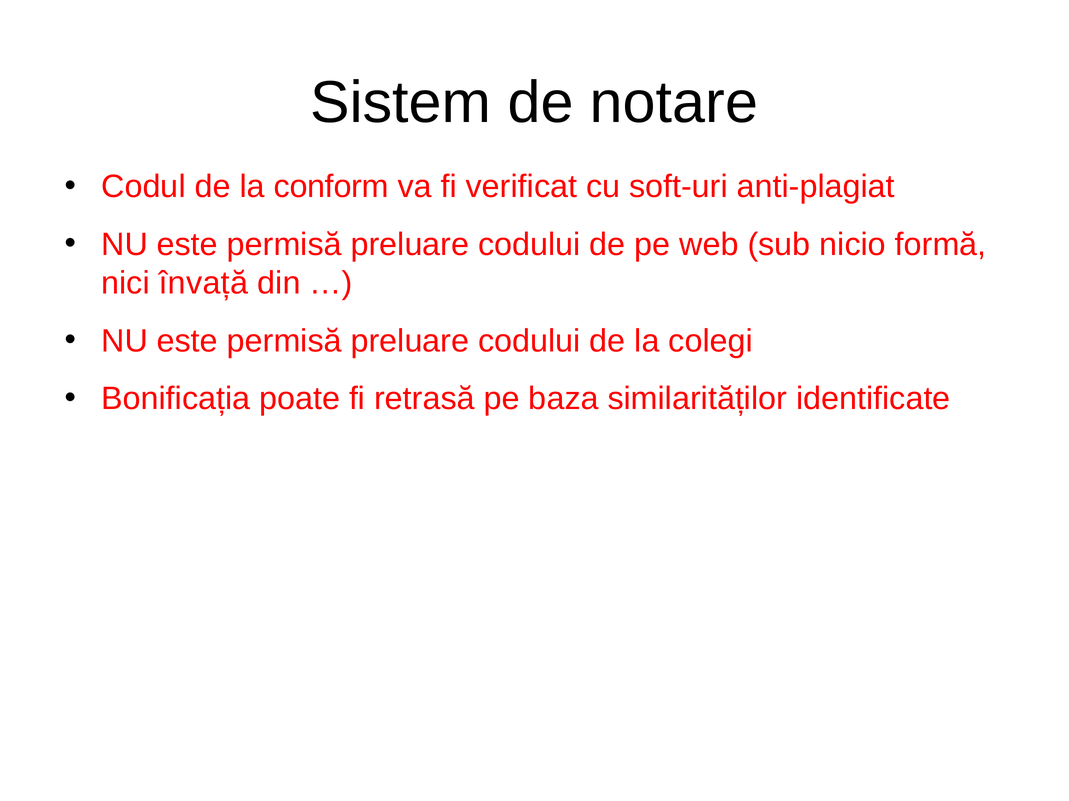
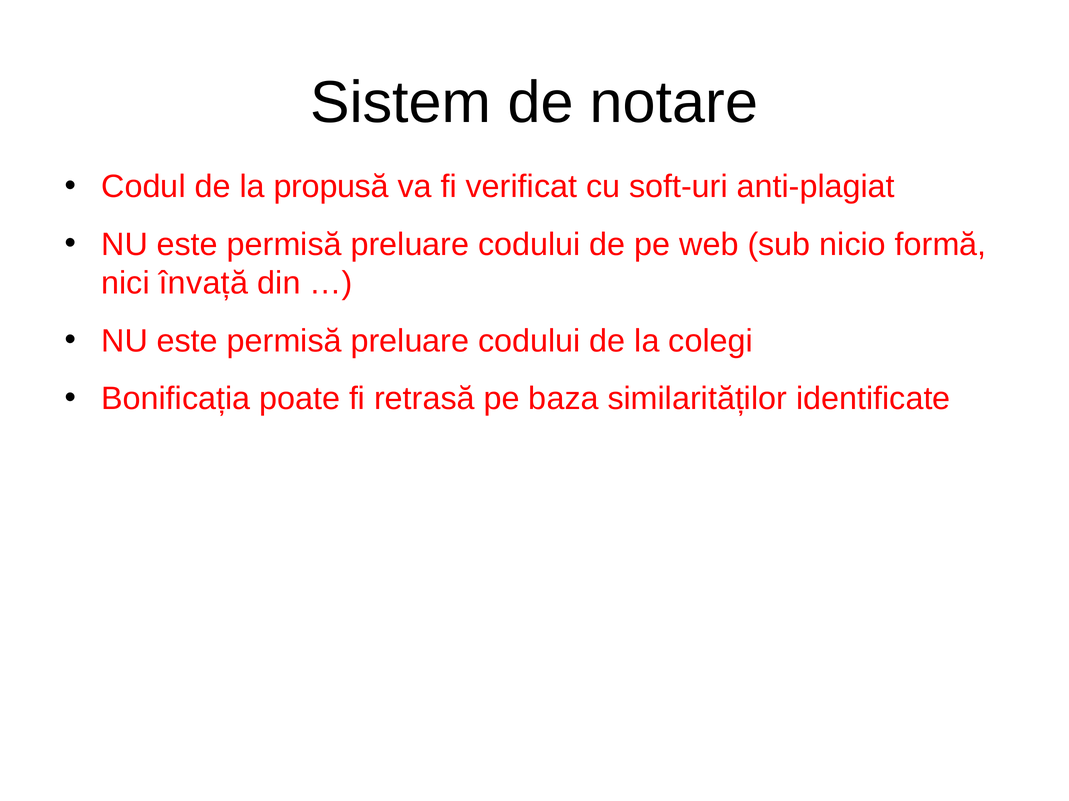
conform: conform -> propusă
